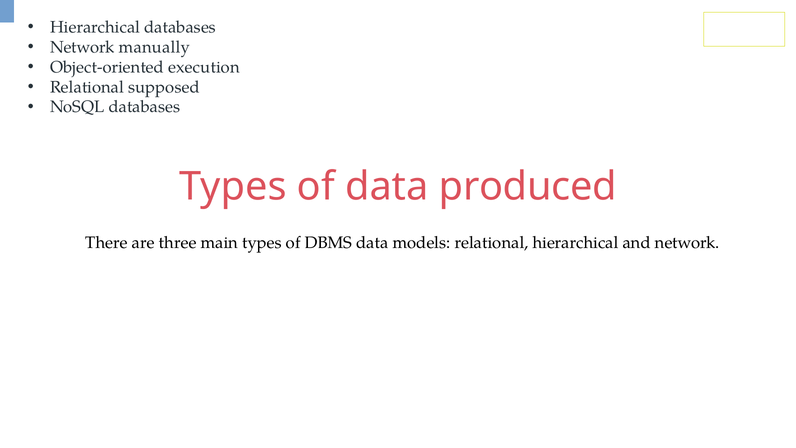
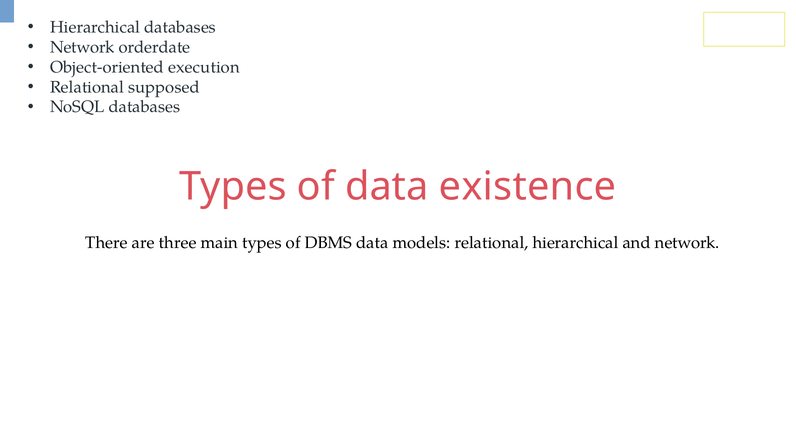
manually: manually -> orderdate
produced: produced -> existence
